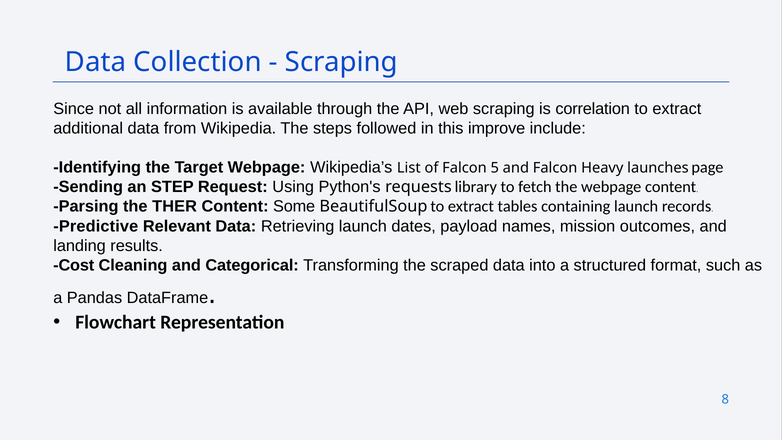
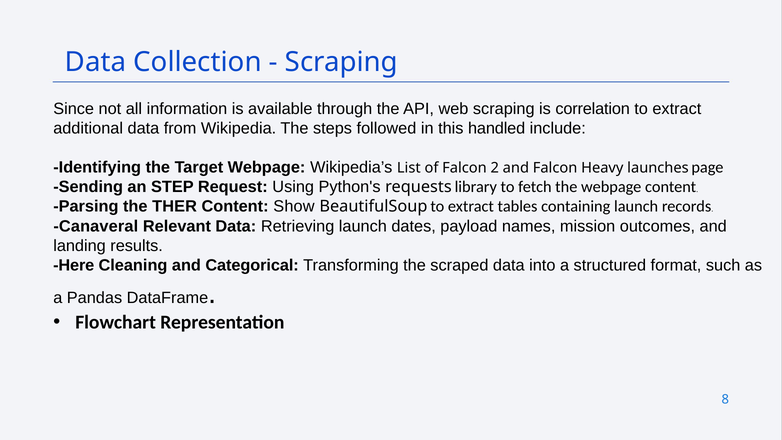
improve: improve -> handled
5: 5 -> 2
Some: Some -> Show
Predictive: Predictive -> Canaveral
Cost: Cost -> Here
